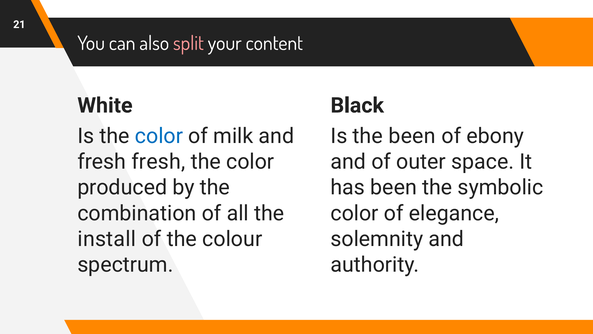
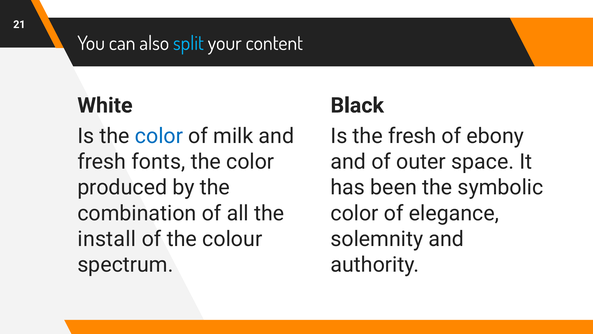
split colour: pink -> light blue
the been: been -> fresh
fresh fresh: fresh -> fonts
